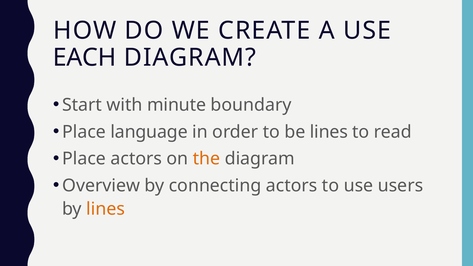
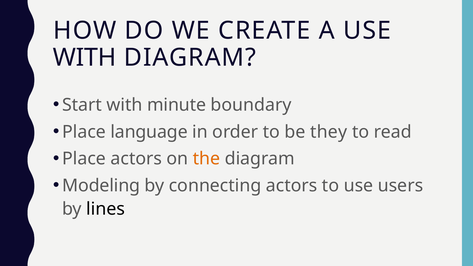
EACH at (85, 57): EACH -> WITH
be lines: lines -> they
Overview: Overview -> Modeling
lines at (106, 209) colour: orange -> black
